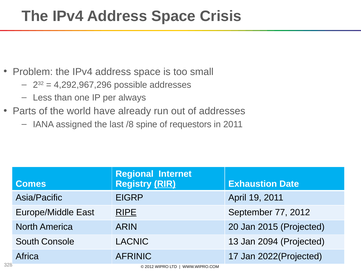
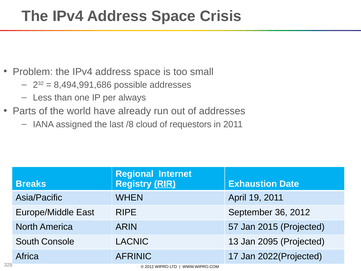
4,292,967,296: 4,292,967,296 -> 8,494,991,686
spine: spine -> cloud
Comes: Comes -> Breaks
EIGRP: EIGRP -> WHEN
RIPE underline: present -> none
77: 77 -> 36
20: 20 -> 57
2094: 2094 -> 2095
